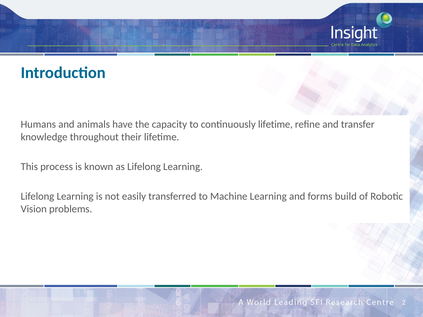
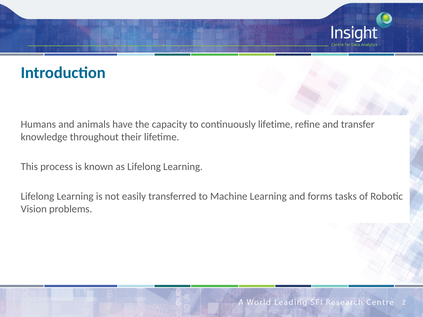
build: build -> tasks
